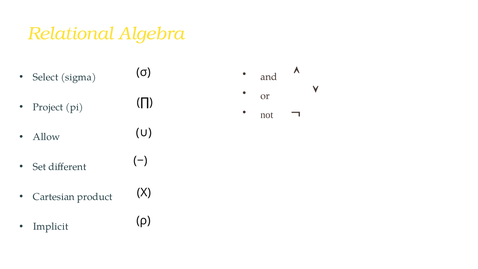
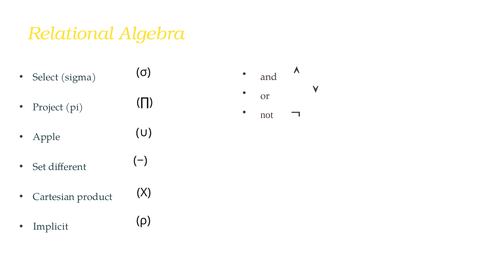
Allow: Allow -> Apple
